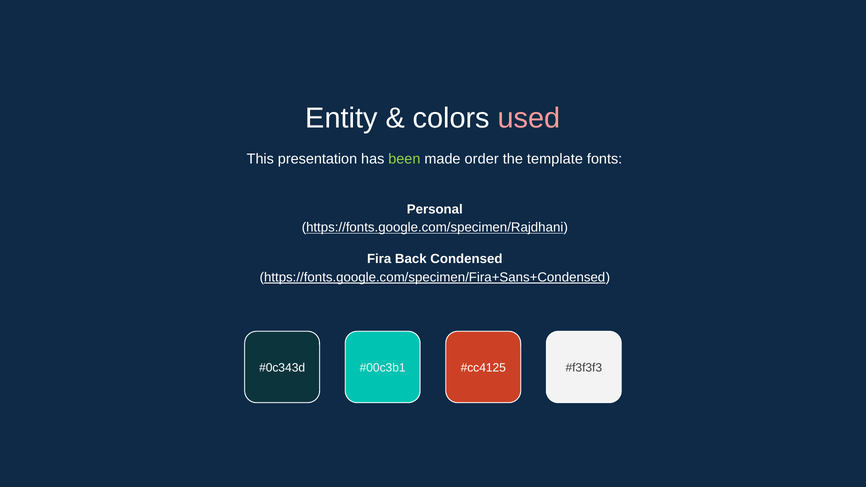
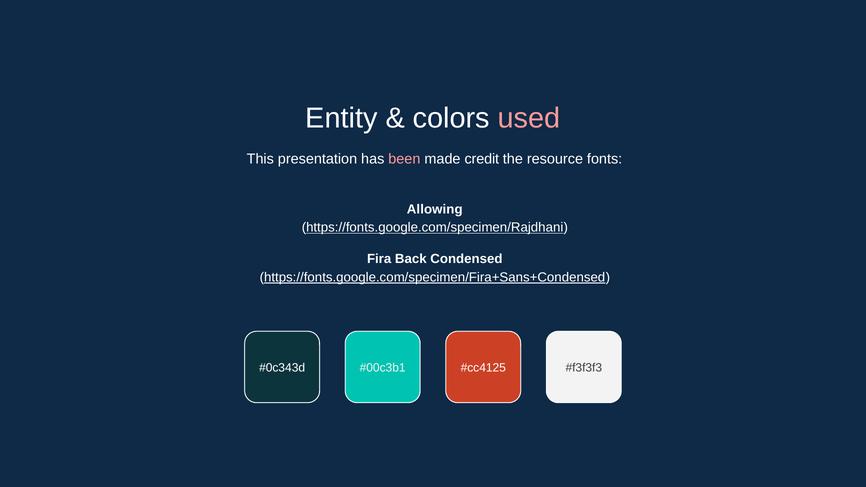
been colour: light green -> pink
order: order -> credit
template: template -> resource
Personal: Personal -> Allowing
